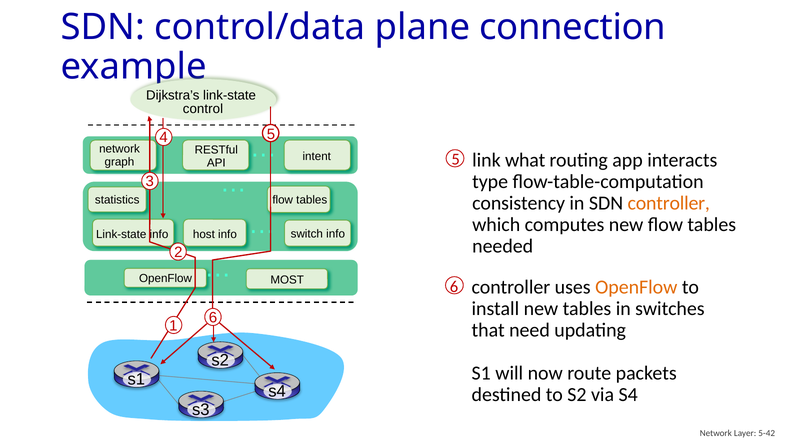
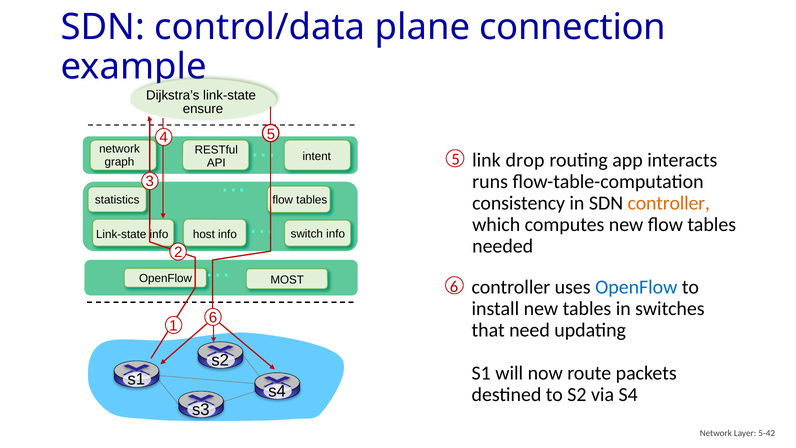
control: control -> ensure
what: what -> drop
type: type -> runs
OpenFlow at (636, 287) colour: orange -> blue
